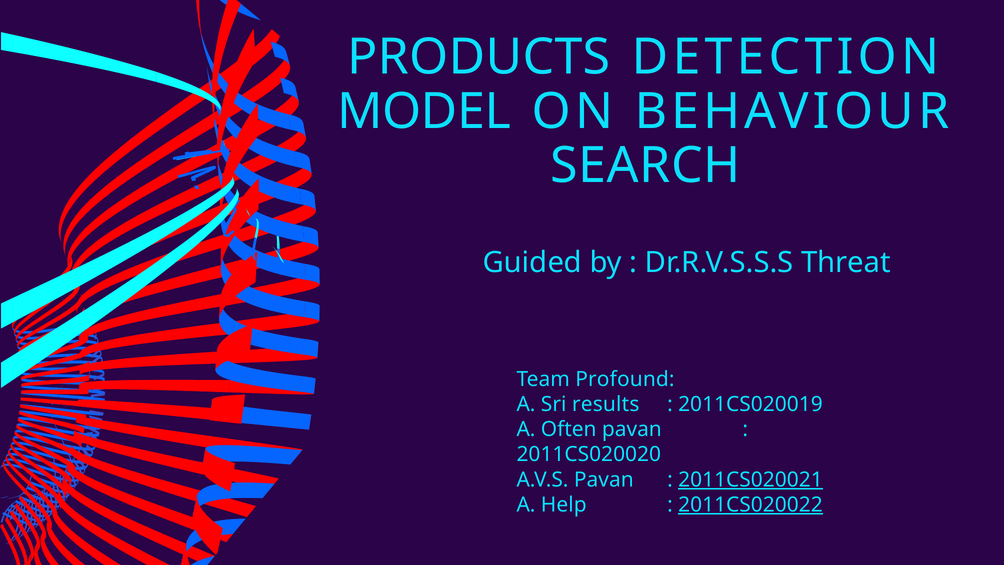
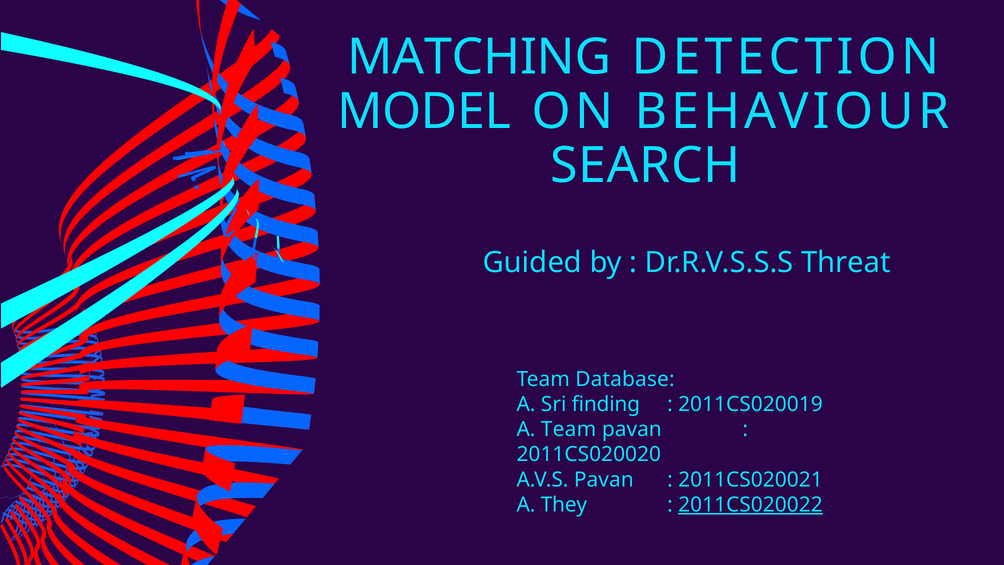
PRODUCTS: PRODUCTS -> MATCHING
Profound: Profound -> Database
results: results -> finding
A Often: Often -> Team
2011CS020021 underline: present -> none
Help: Help -> They
